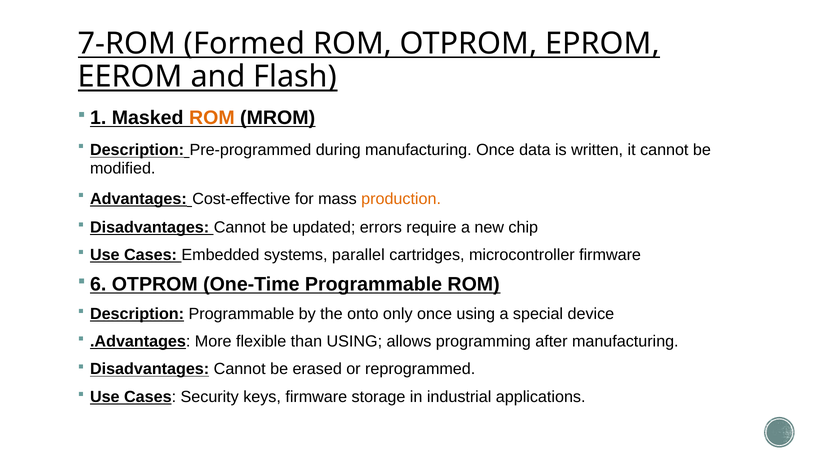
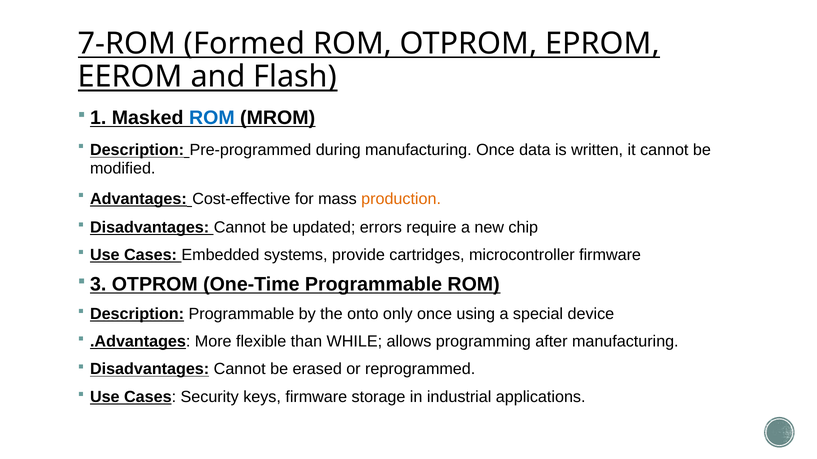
ROM at (212, 118) colour: orange -> blue
parallel: parallel -> provide
6: 6 -> 3
than USING: USING -> WHILE
